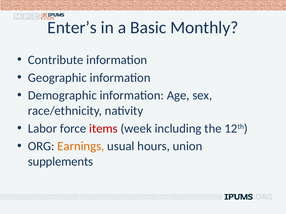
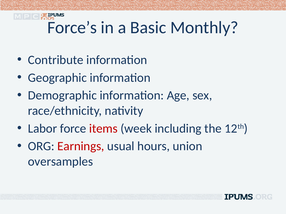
Enter’s: Enter’s -> Force’s
Earnings colour: orange -> red
supplements: supplements -> oversamples
